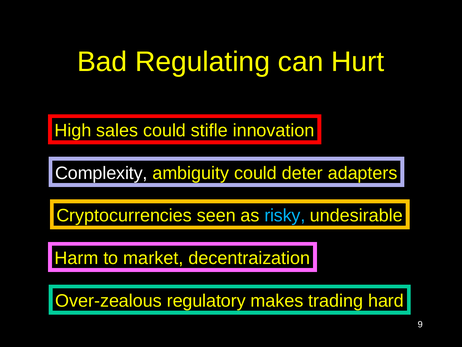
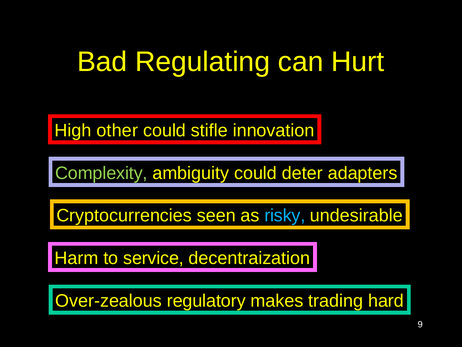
sales: sales -> other
Complexity colour: white -> light green
market: market -> service
